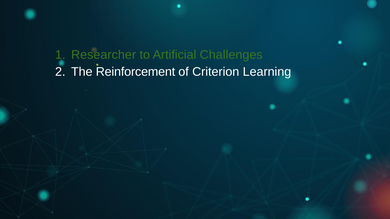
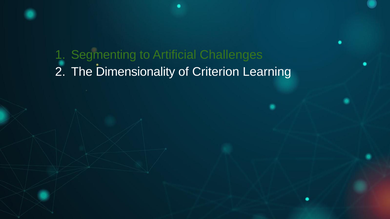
Researcher: Researcher -> Segmenting
Reinforcement: Reinforcement -> Dimensionality
